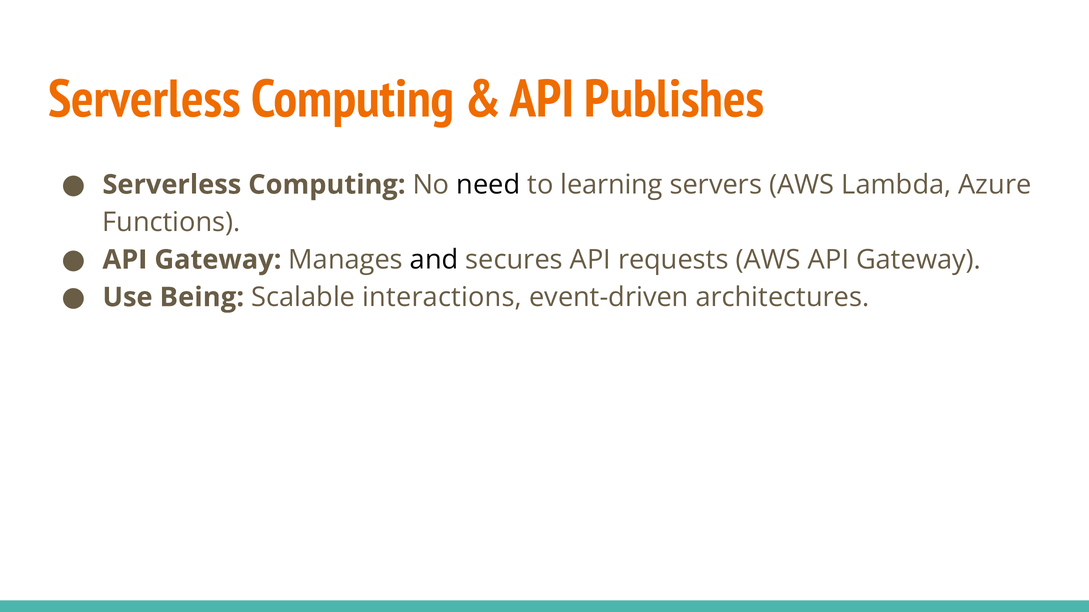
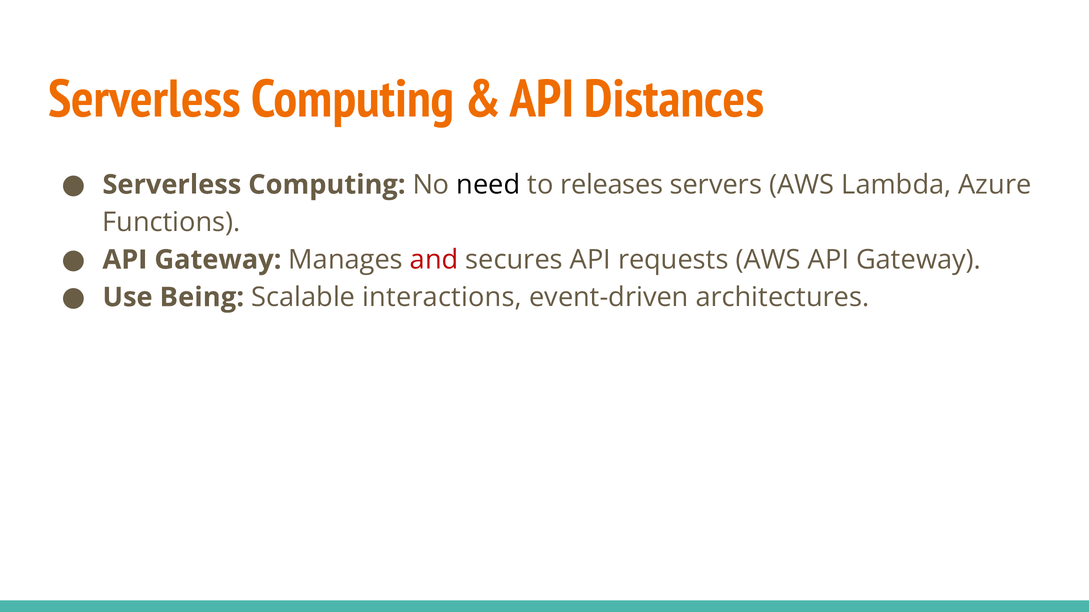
Publishes: Publishes -> Distances
learning: learning -> releases
and colour: black -> red
